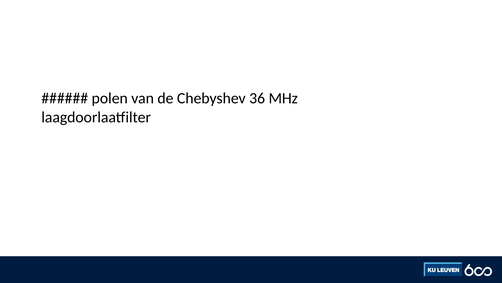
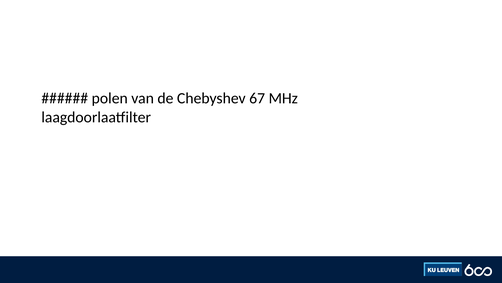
36: 36 -> 67
